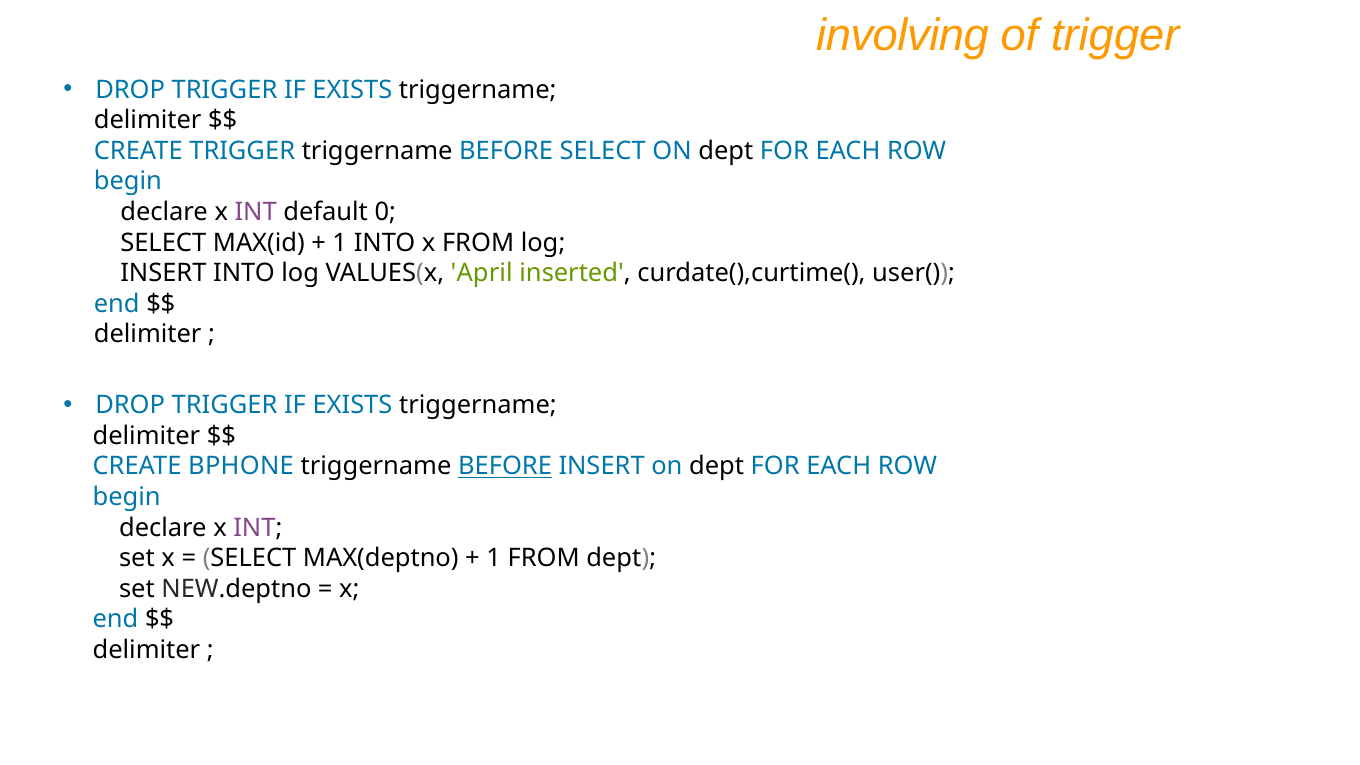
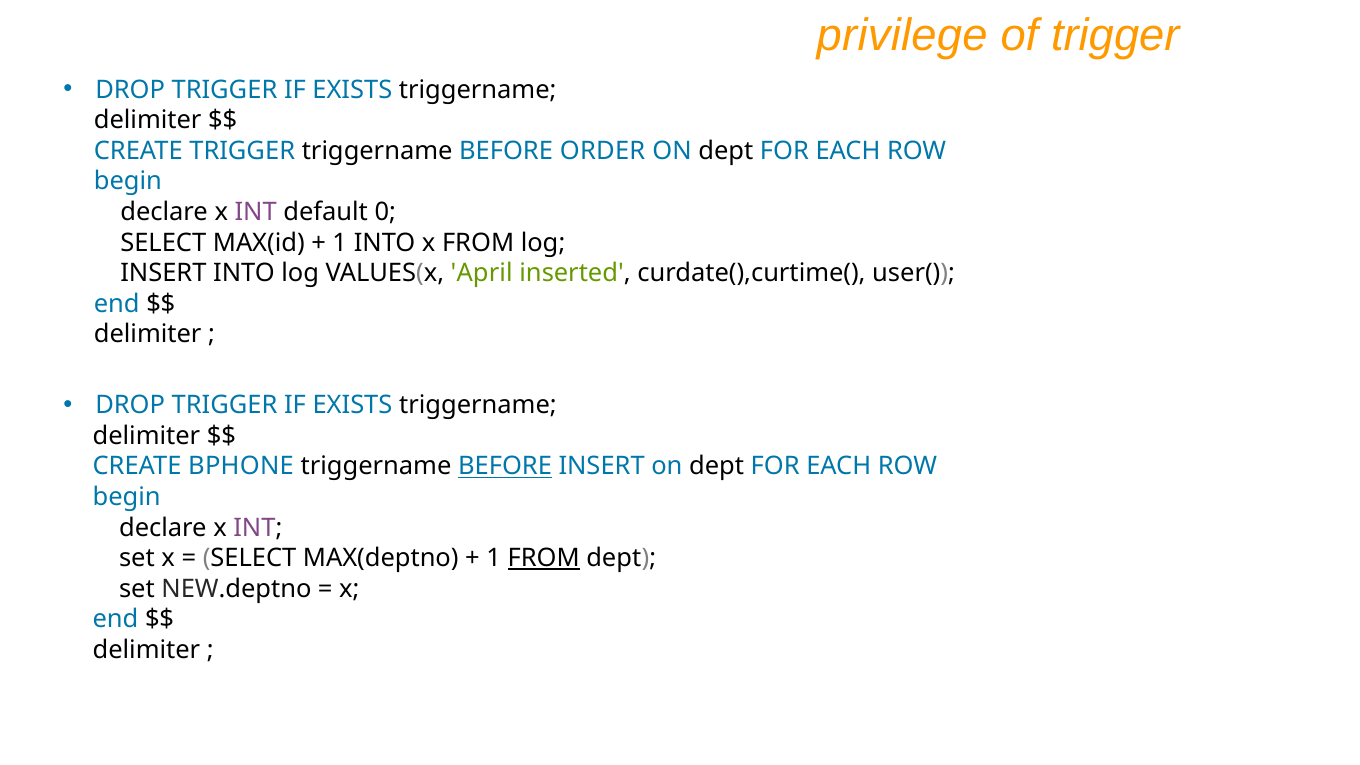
involving: involving -> privilege
BEFORE SELECT: SELECT -> ORDER
FROM at (544, 558) underline: none -> present
